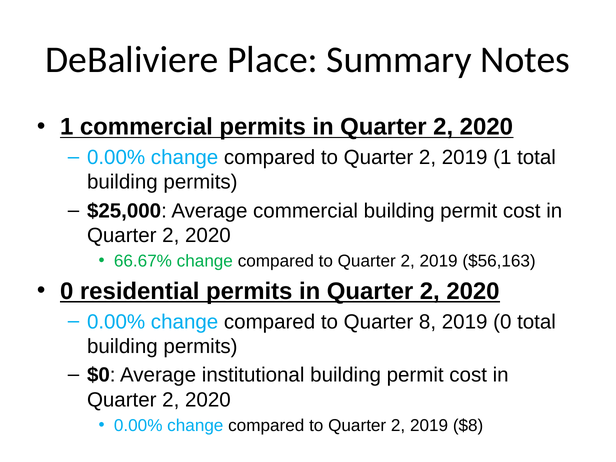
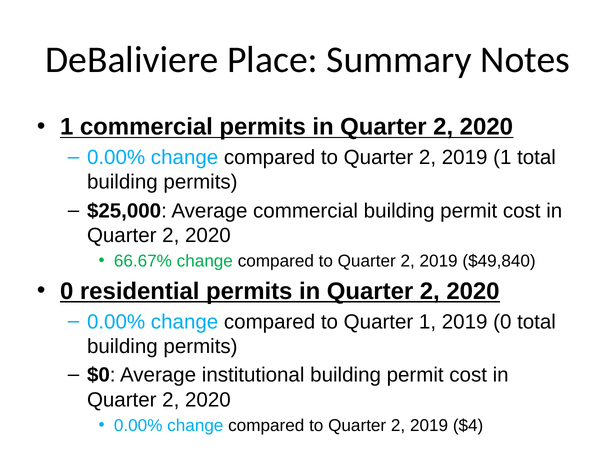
$56,163: $56,163 -> $49,840
Quarter 8: 8 -> 1
$8: $8 -> $4
